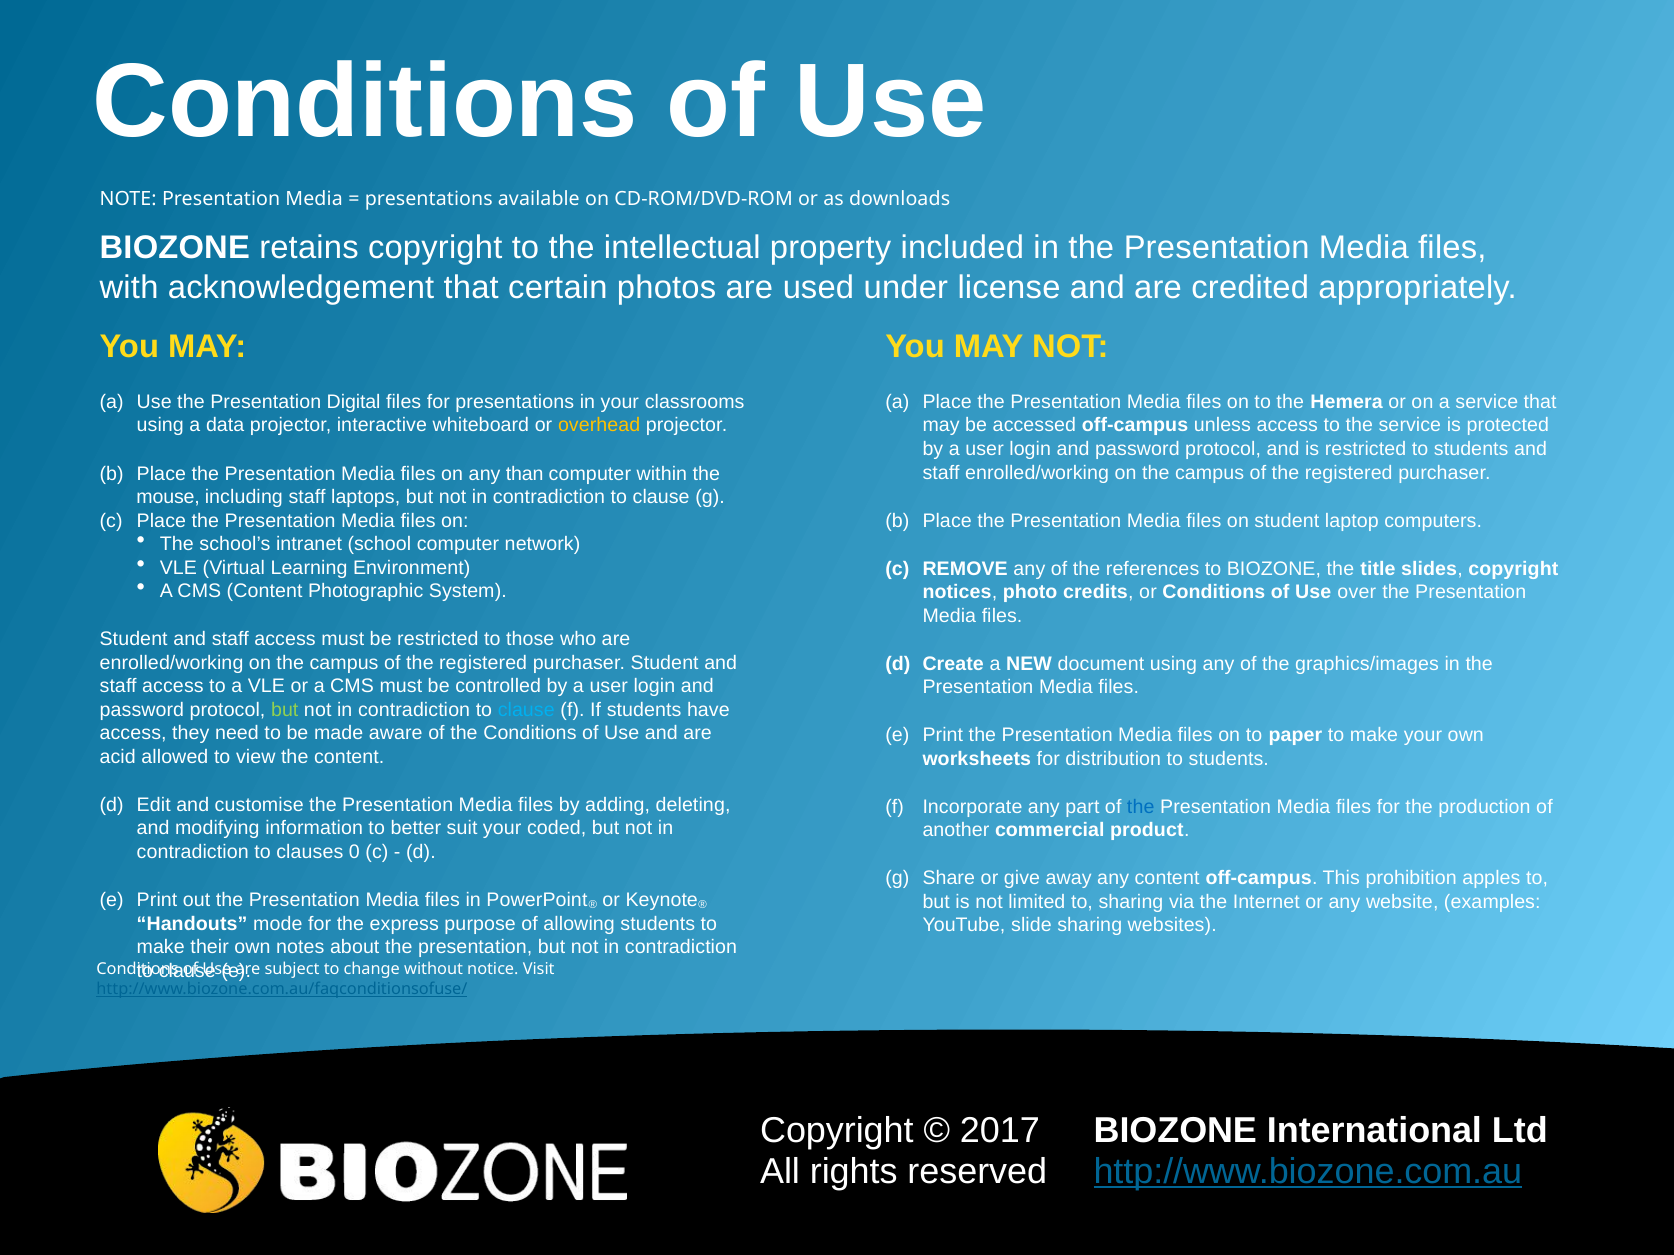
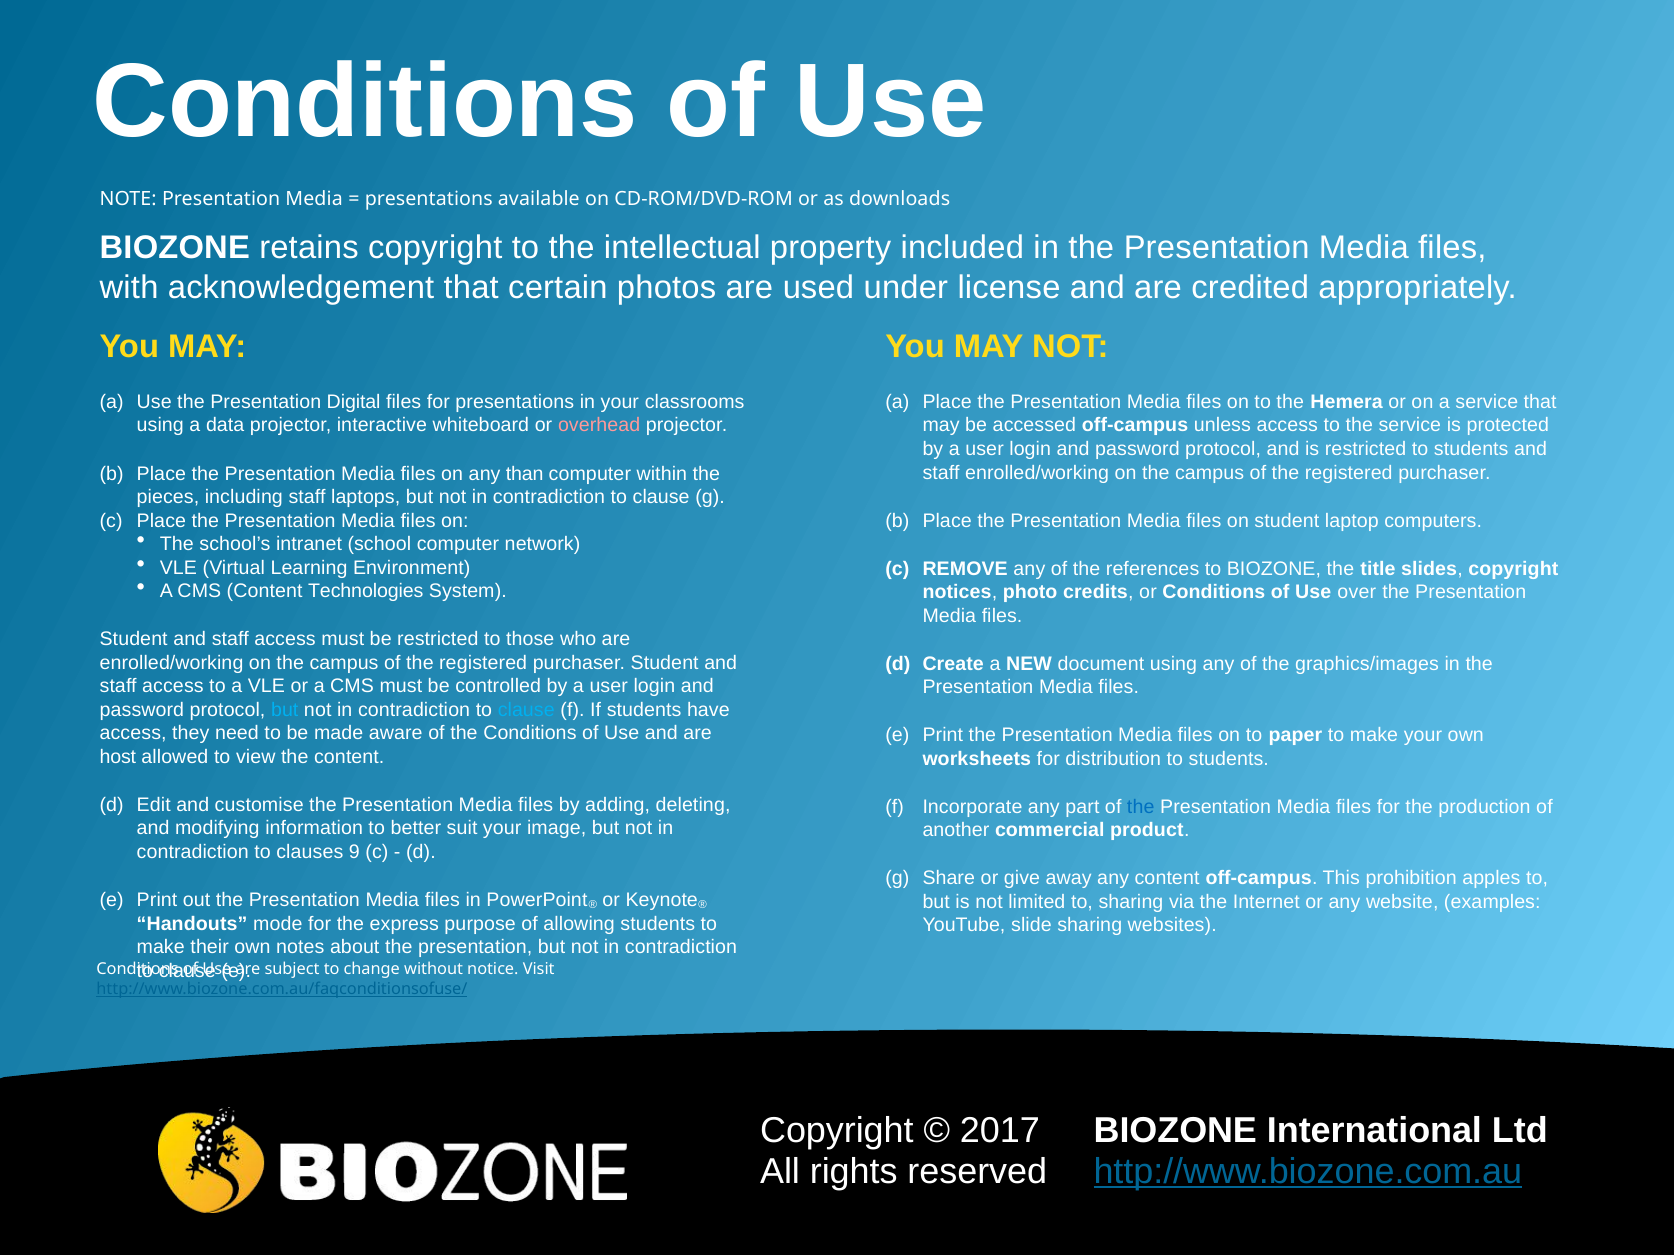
overhead colour: yellow -> pink
mouse: mouse -> pieces
Photographic: Photographic -> Technologies
but at (285, 710) colour: light green -> light blue
acid: acid -> host
coded: coded -> image
0: 0 -> 9
